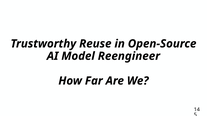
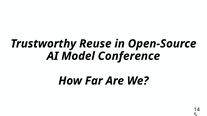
Reengineer: Reengineer -> Conference
